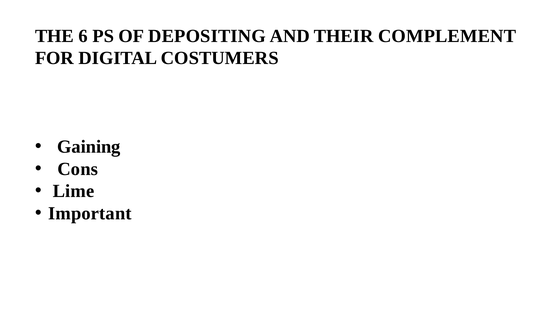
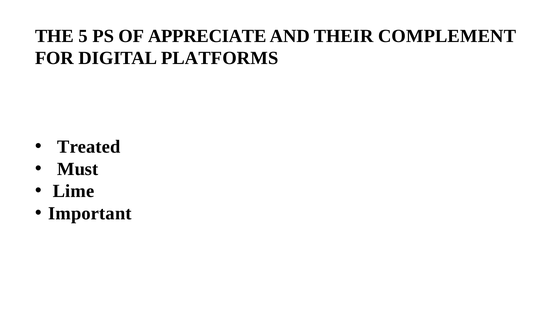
6: 6 -> 5
DEPOSITING: DEPOSITING -> APPRECIATE
COSTUMERS: COSTUMERS -> PLATFORMS
Gaining: Gaining -> Treated
Cons: Cons -> Must
